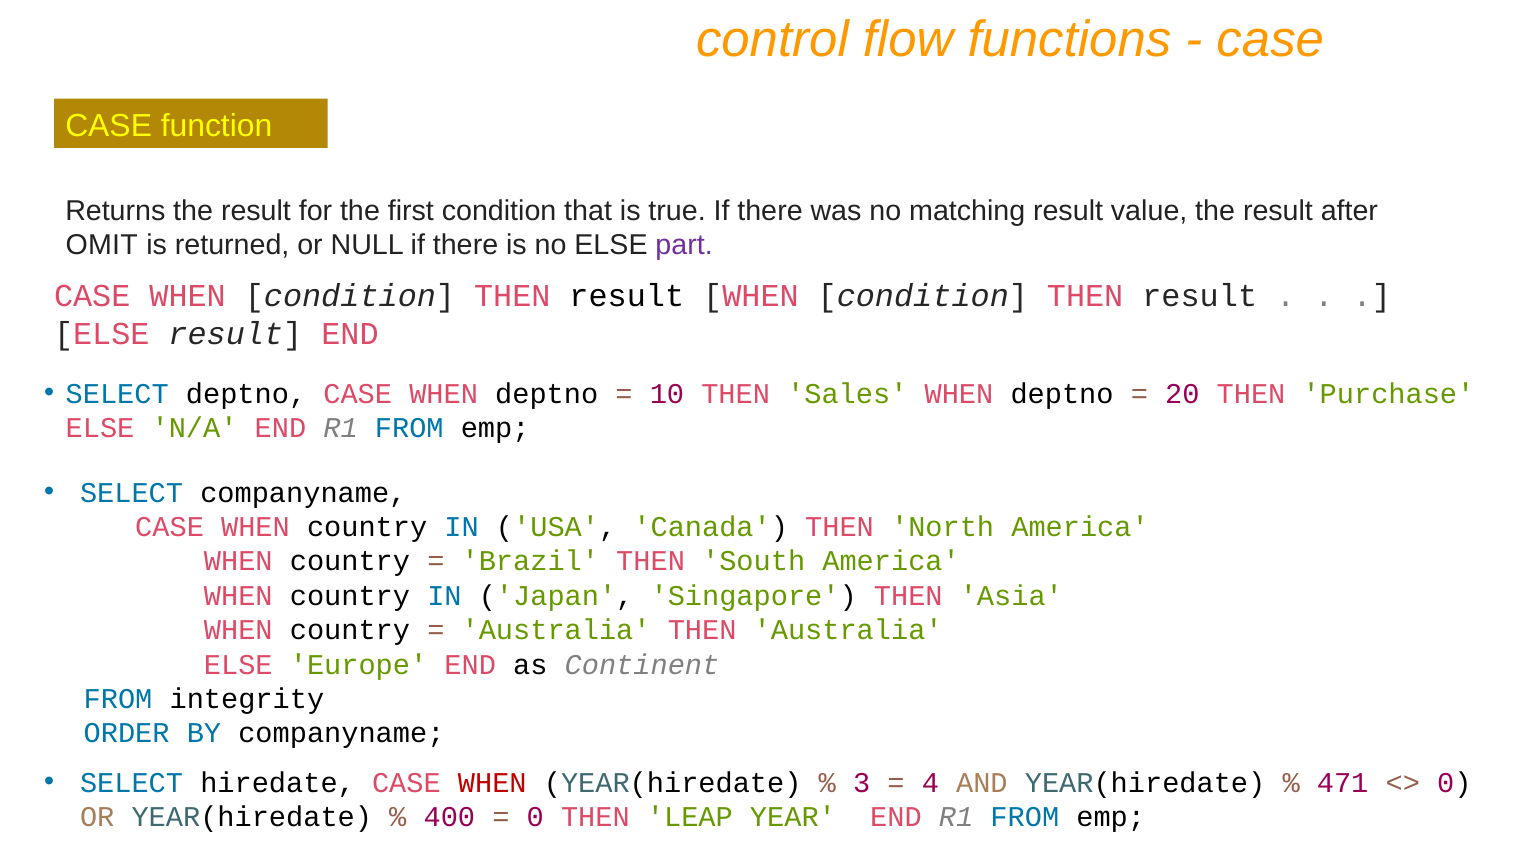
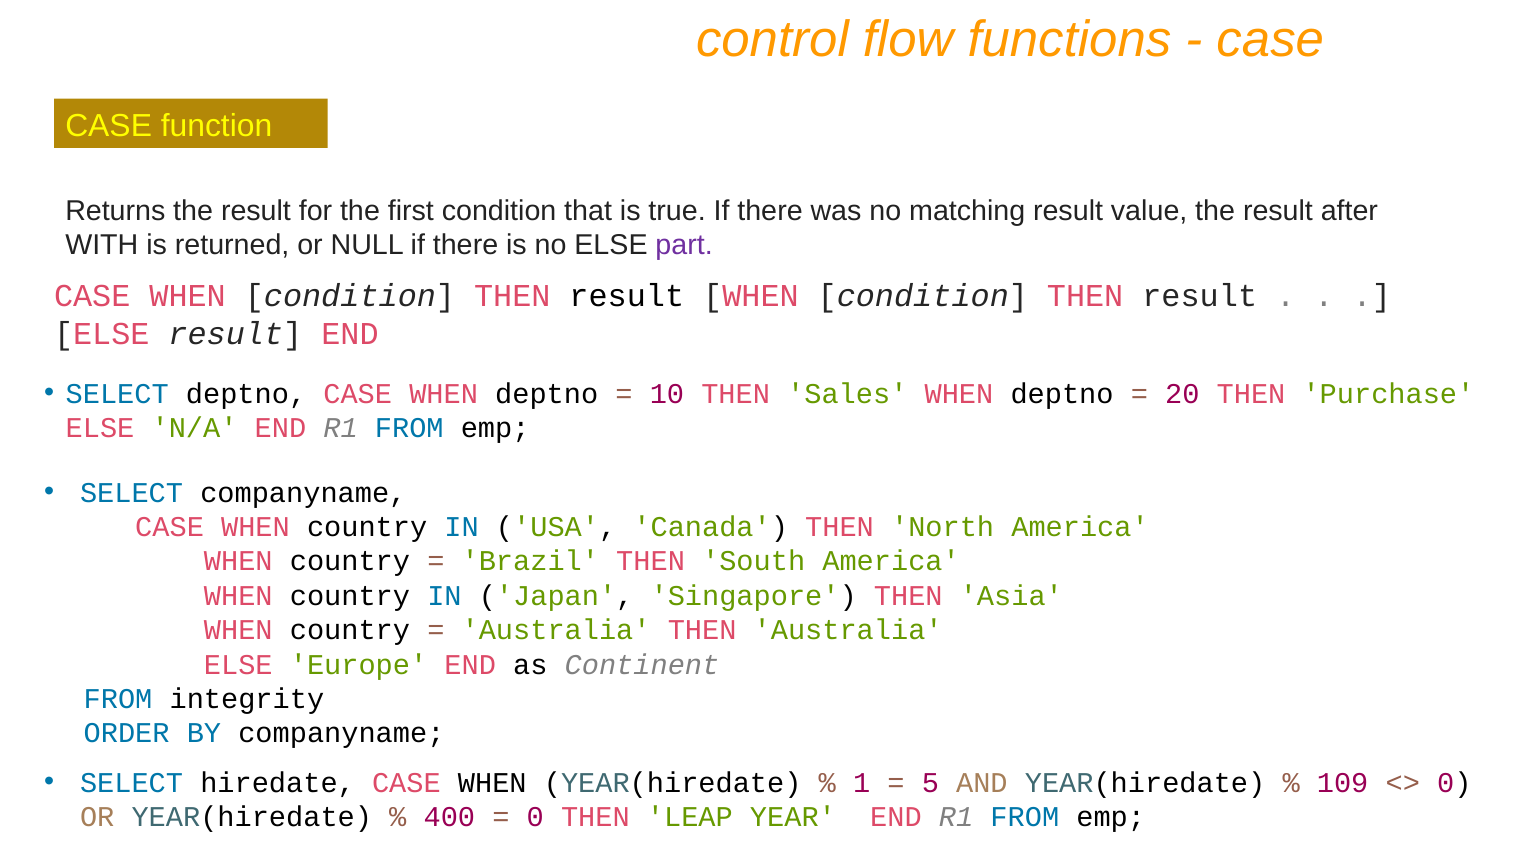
OMIT: OMIT -> WITH
WHEN at (492, 783) colour: red -> black
3: 3 -> 1
4: 4 -> 5
471: 471 -> 109
